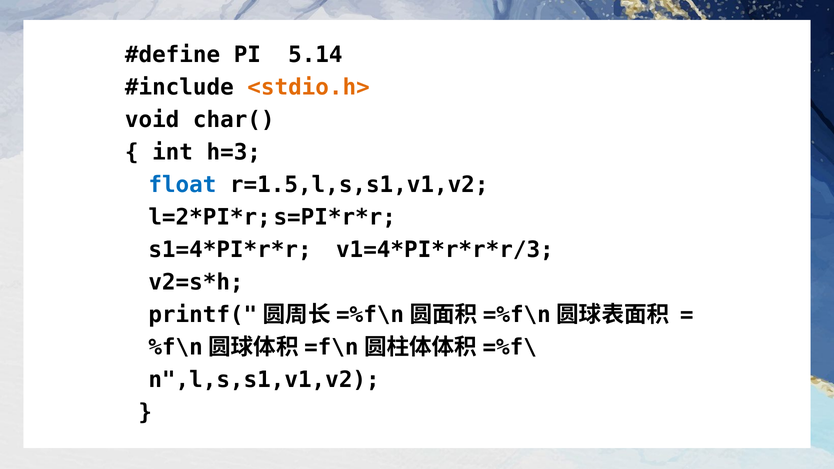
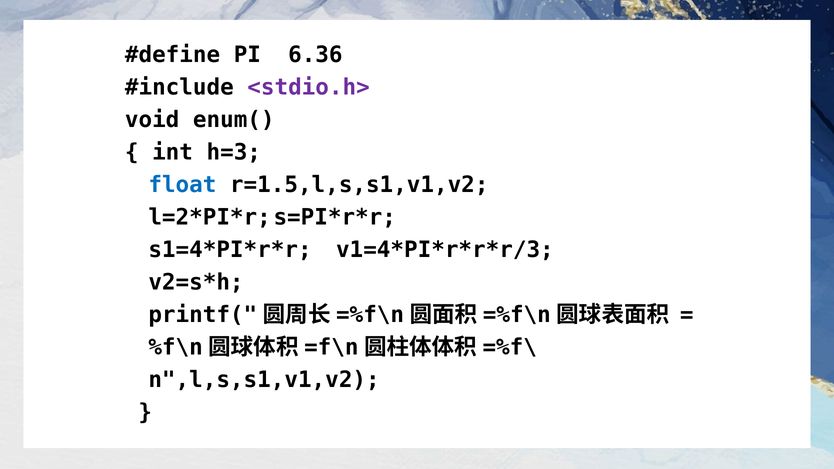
5.14: 5.14 -> 6.36
<stdio.h> colour: orange -> purple
char(: char( -> enum(
